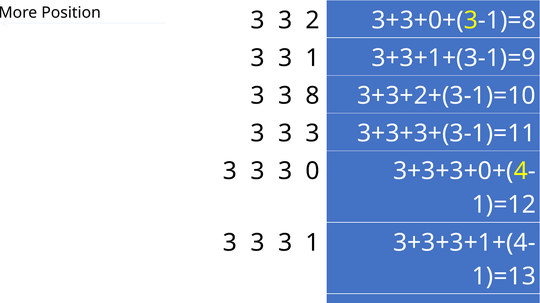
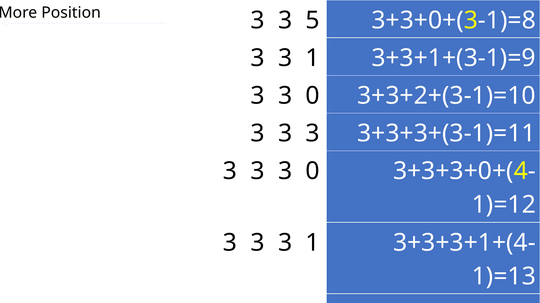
2 at (313, 20): 2 -> 5
8 at (313, 96): 8 -> 0
